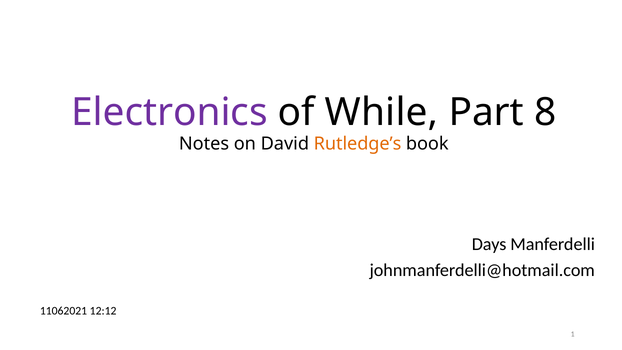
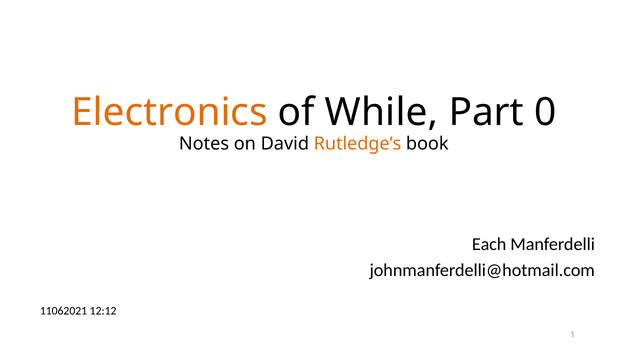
Electronics colour: purple -> orange
8: 8 -> 0
Days: Days -> Each
